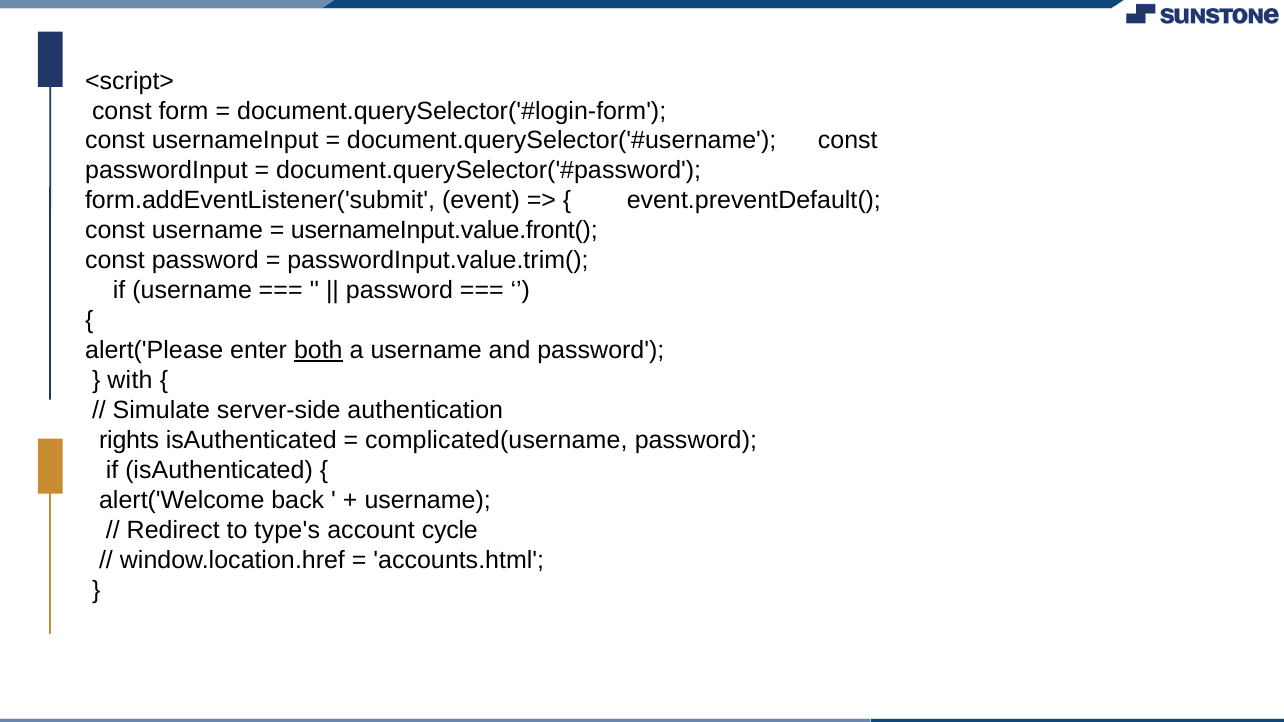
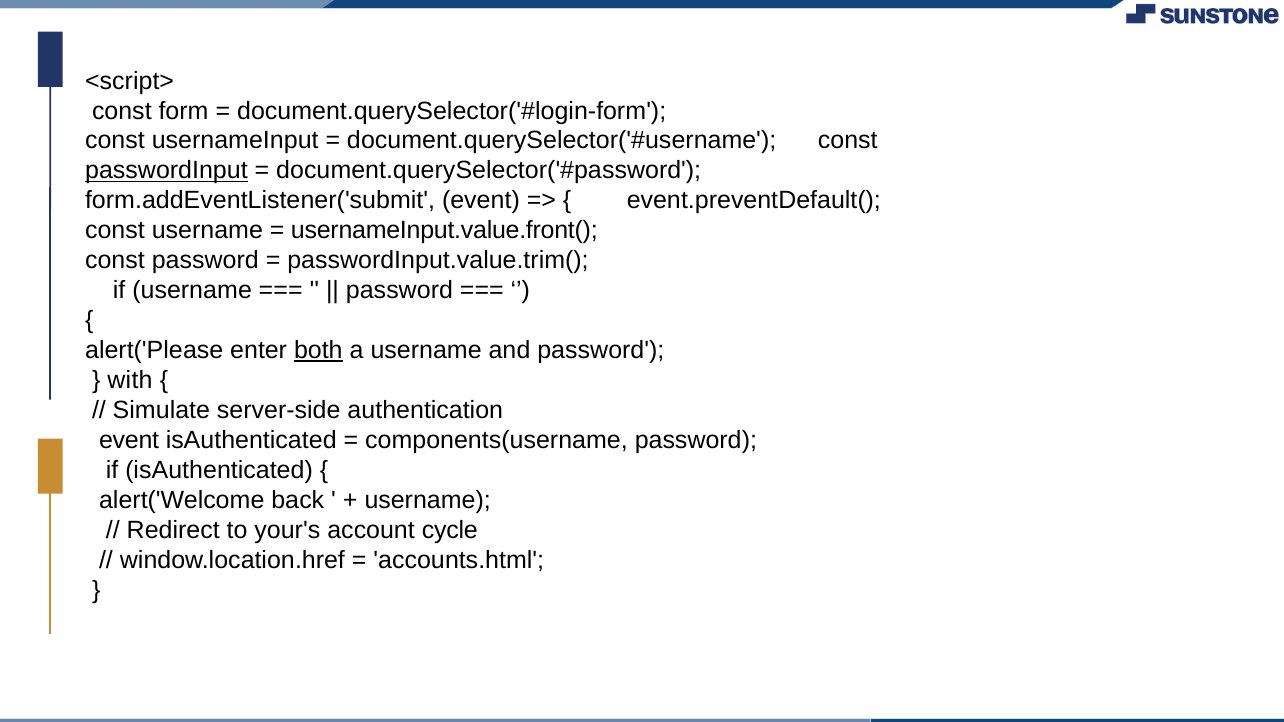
passwordInput underline: none -> present
rights at (129, 441): rights -> event
complicated(username: complicated(username -> components(username
type's: type's -> your's
